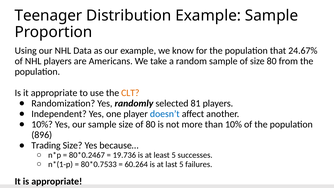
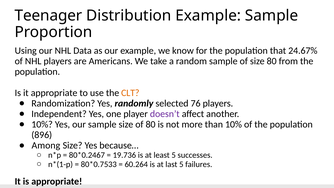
81: 81 -> 76
doesn’t colour: blue -> purple
Trading: Trading -> Among
